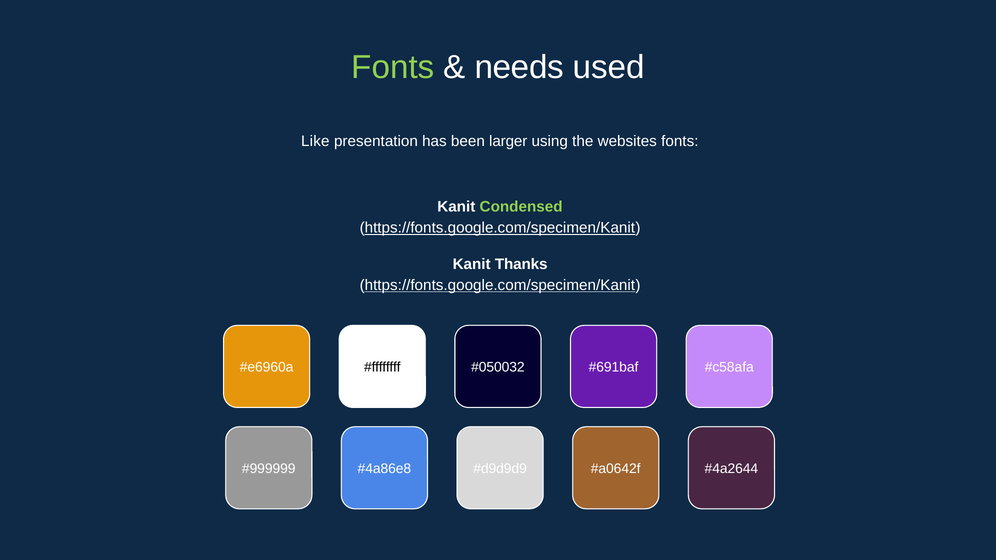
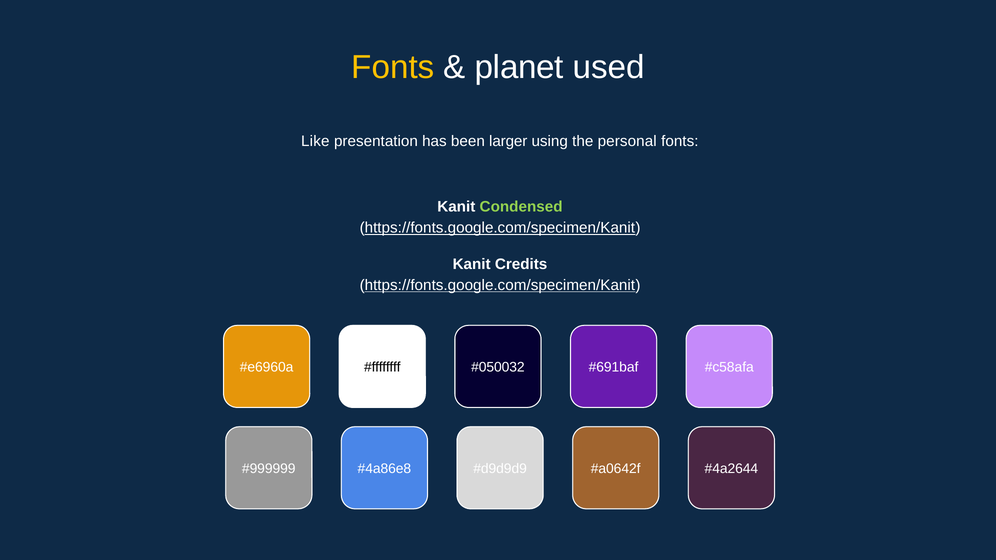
Fonts at (393, 68) colour: light green -> yellow
needs: needs -> planet
websites: websites -> personal
Thanks: Thanks -> Credits
